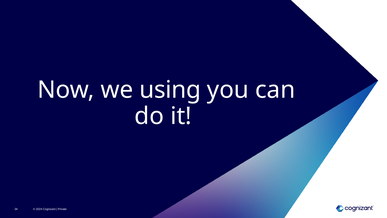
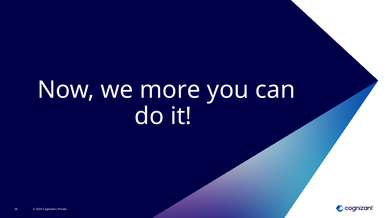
using: using -> more
